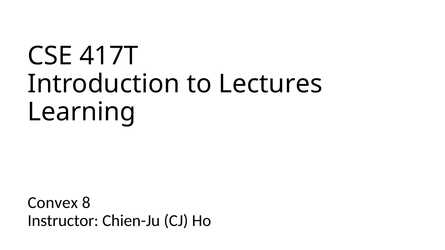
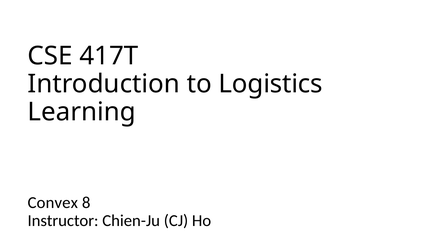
Lectures: Lectures -> Logistics
